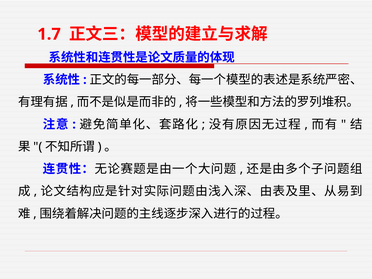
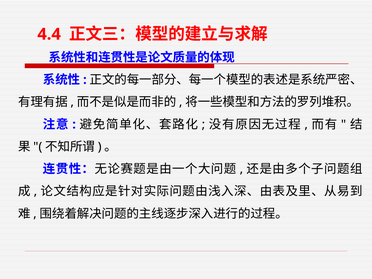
1.7: 1.7 -> 4.4
